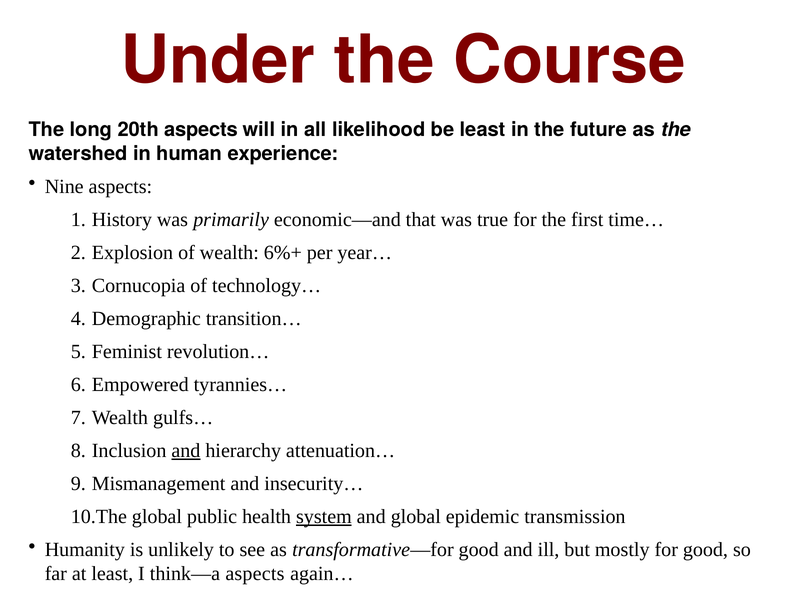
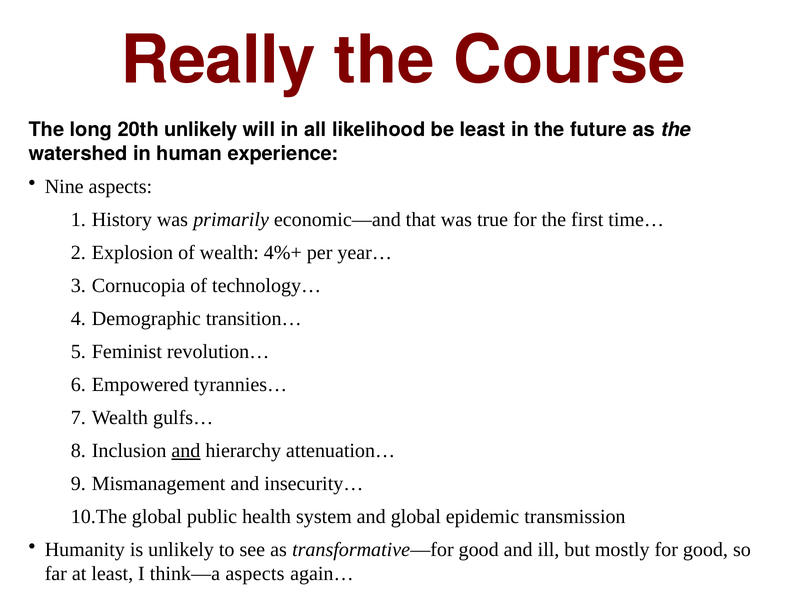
Under: Under -> Really
20th aspects: aspects -> unlikely
6%+: 6%+ -> 4%+
system underline: present -> none
